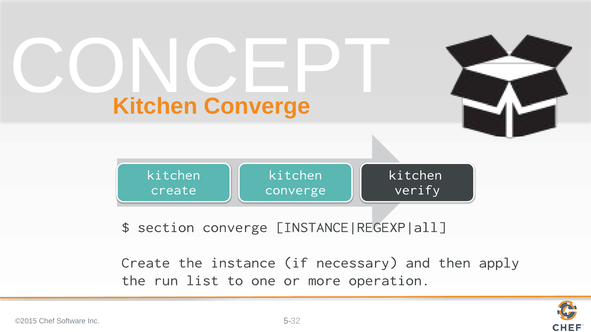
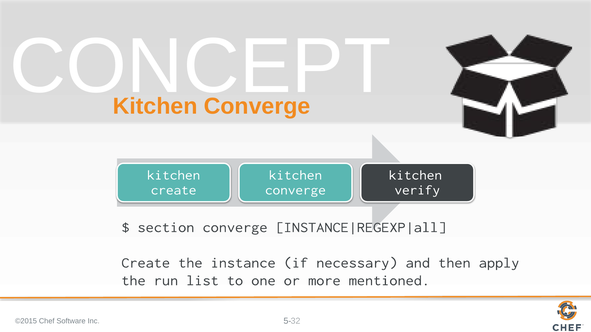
operation: operation -> mentioned
